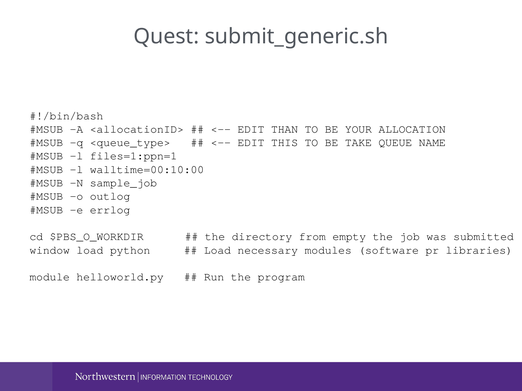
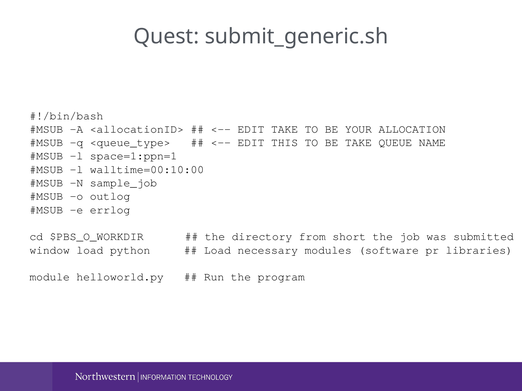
EDIT THAN: THAN -> TAKE
files=1:ppn=1: files=1:ppn=1 -> space=1:ppn=1
empty: empty -> short
